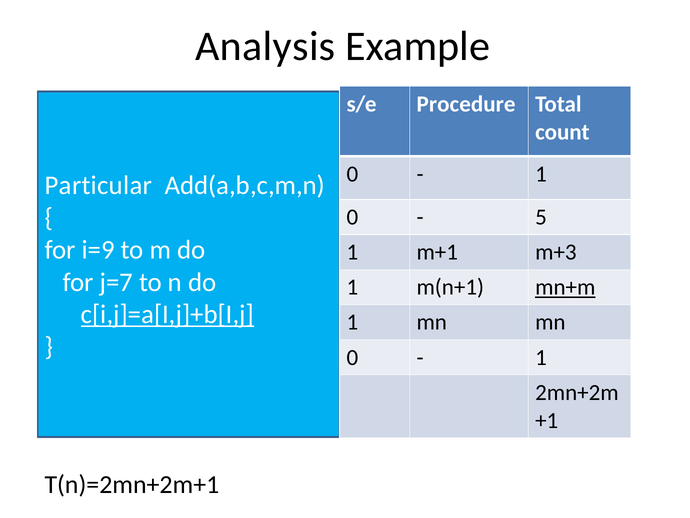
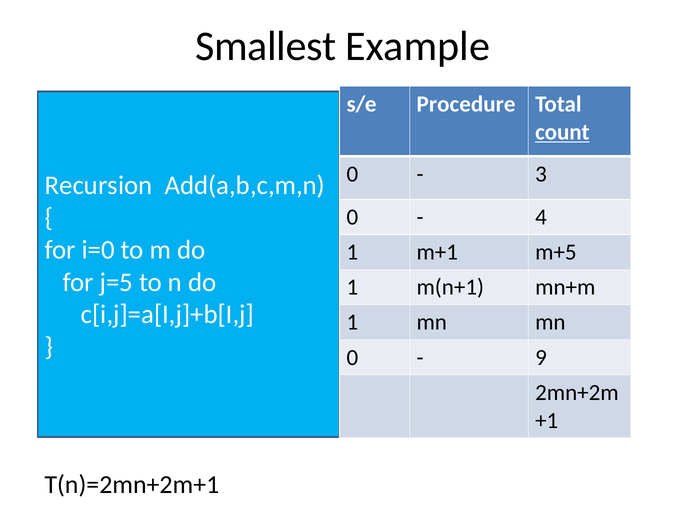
Analysis: Analysis -> Smallest
count underline: none -> present
1 at (541, 174): 1 -> 3
Particular: Particular -> Recursion
5: 5 -> 4
i=9: i=9 -> i=0
m+3: m+3 -> m+5
j=7: j=7 -> j=5
mn+m underline: present -> none
c[i,j]=a[I,j]+b[I,j underline: present -> none
1 at (541, 357): 1 -> 9
